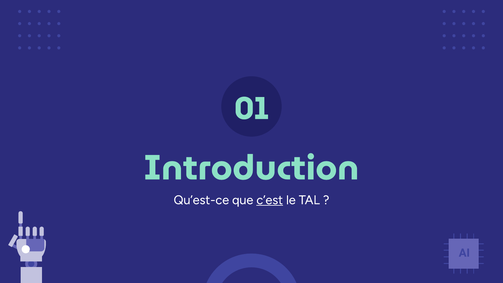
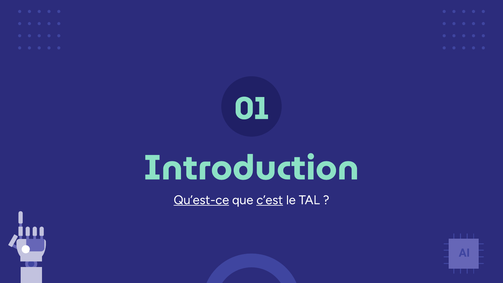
Qu’est-ce underline: none -> present
